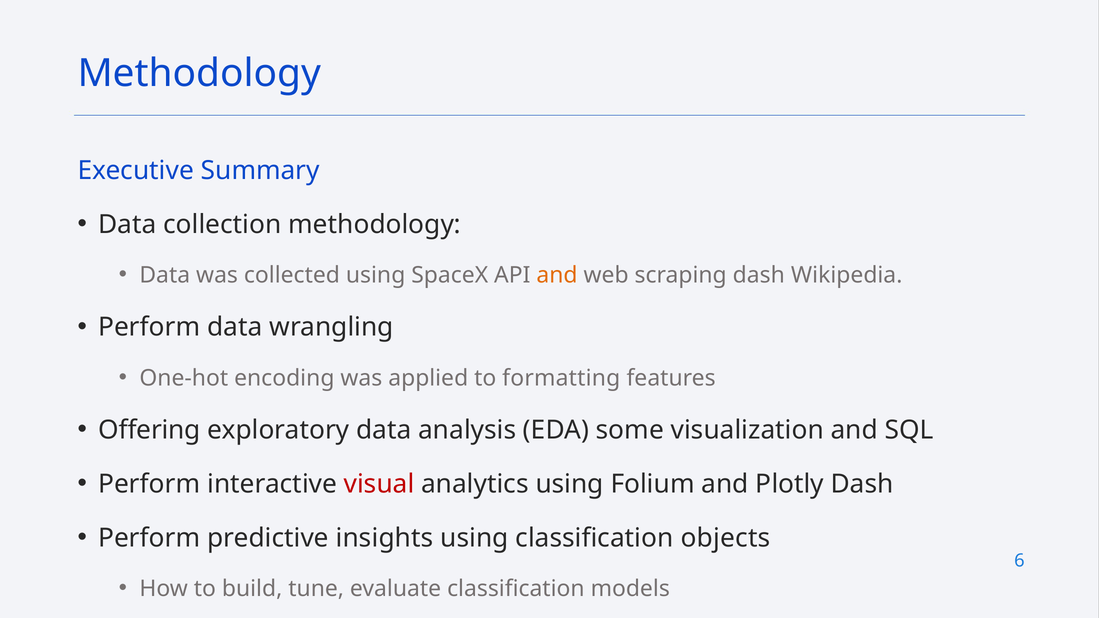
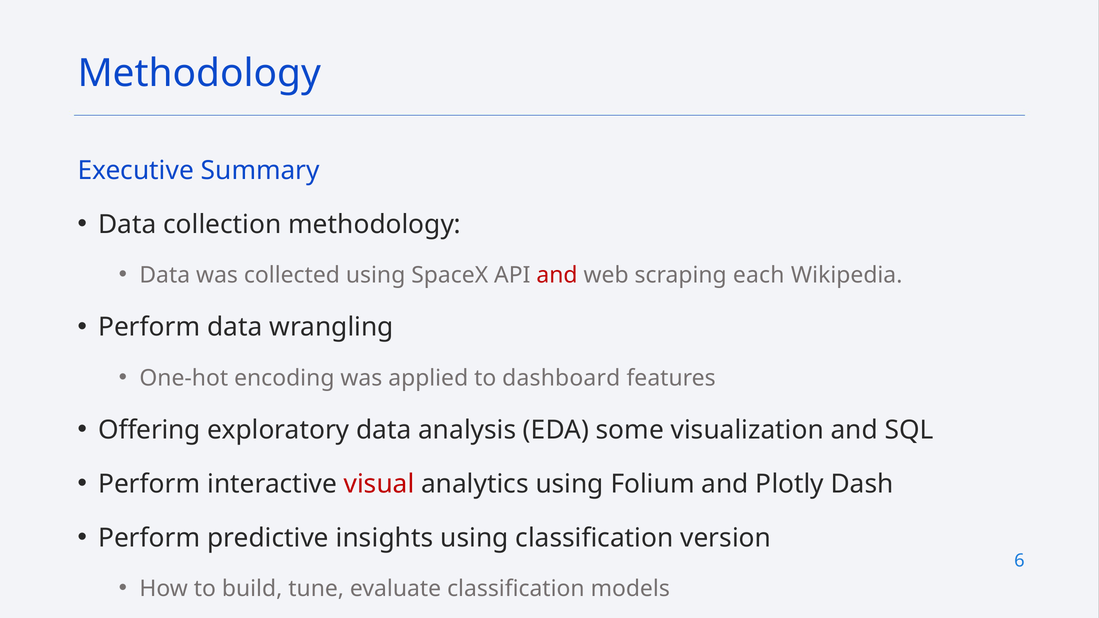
and at (557, 275) colour: orange -> red
scraping dash: dash -> each
formatting: formatting -> dashboard
objects: objects -> version
